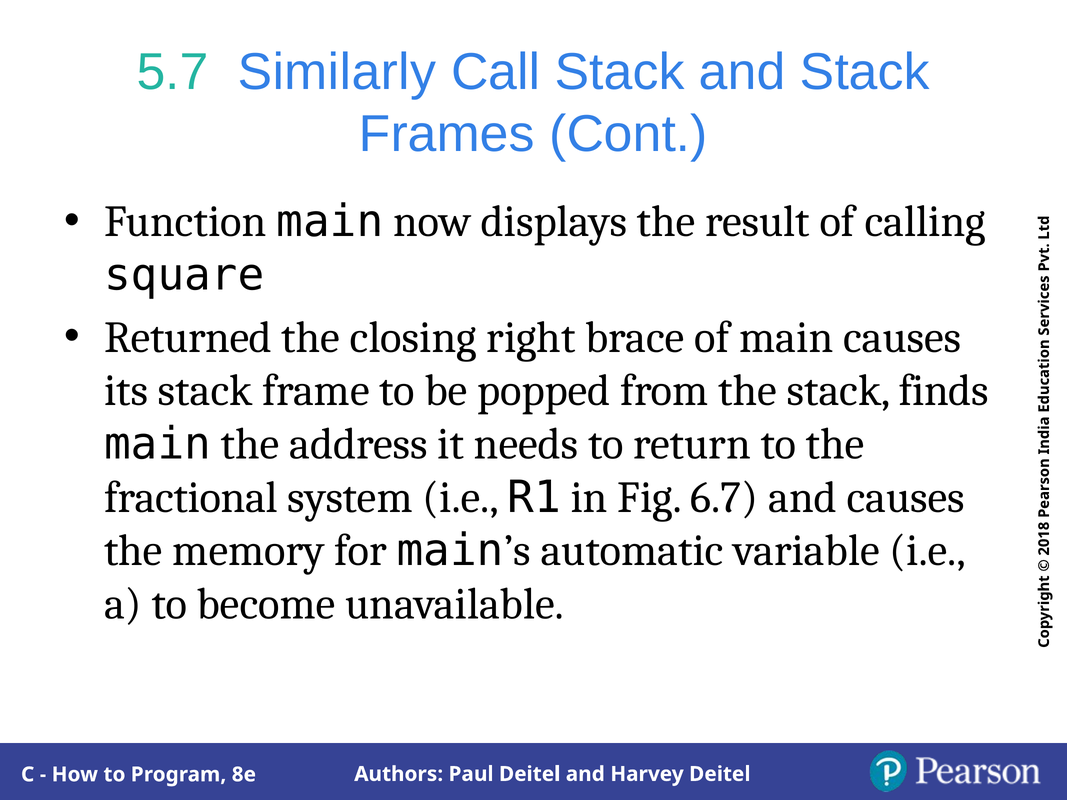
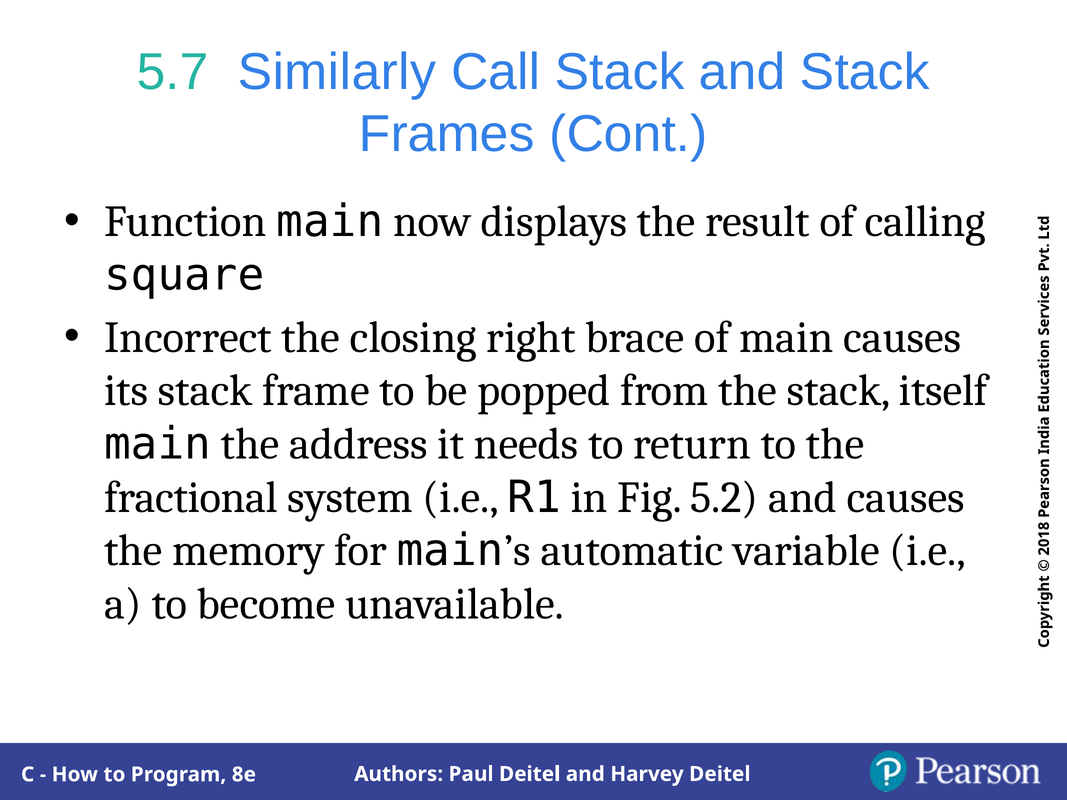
Returned: Returned -> Incorrect
finds: finds -> itself
6.7: 6.7 -> 5.2
